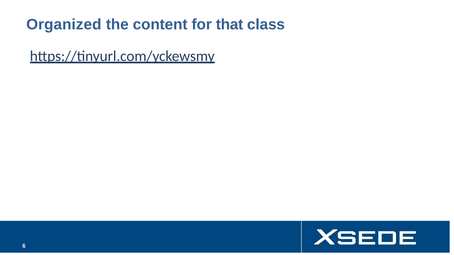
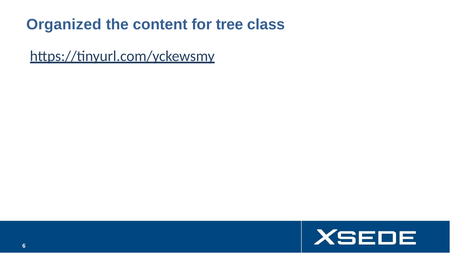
that: that -> tree
